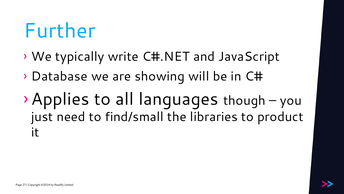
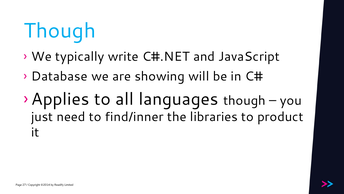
Further at (60, 31): Further -> Though
find/small: find/small -> find/inner
